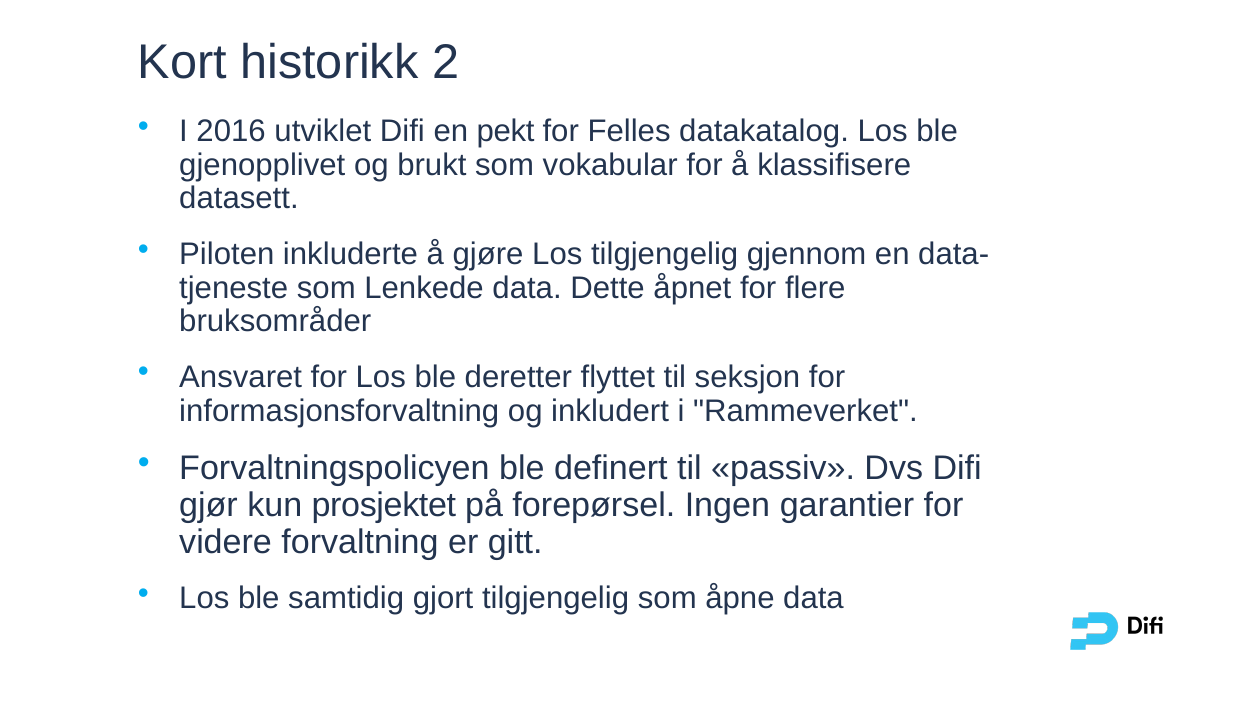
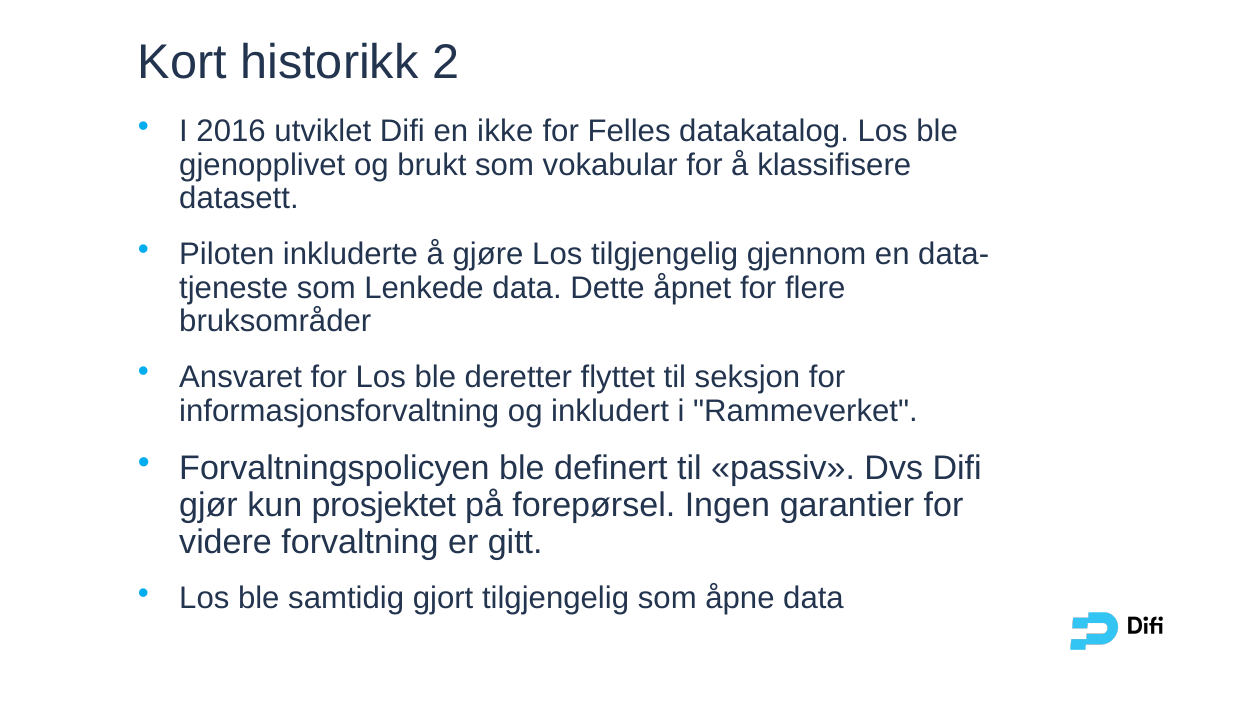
pekt: pekt -> ikke
